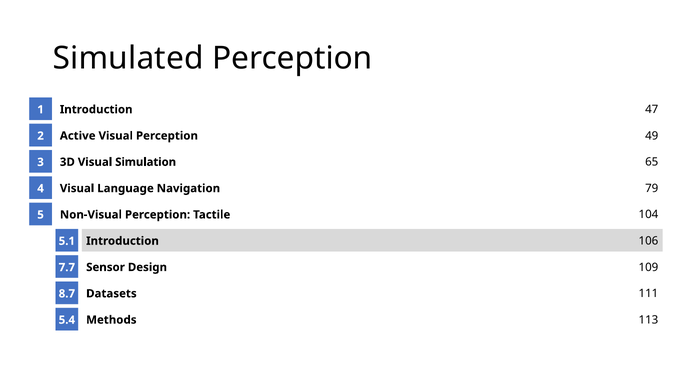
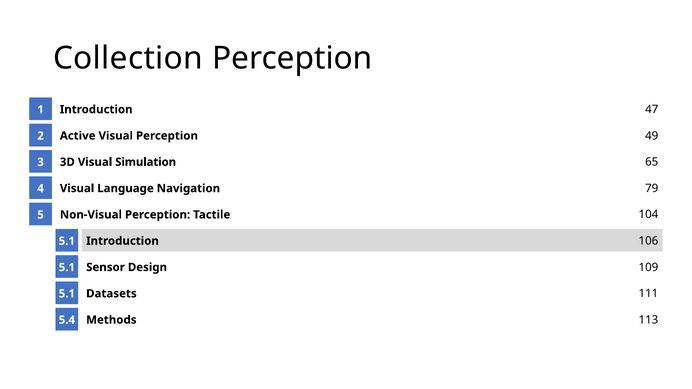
Simulated: Simulated -> Collection
7.7 at (67, 268): 7.7 -> 5.1
8.7 at (67, 294): 8.7 -> 5.1
